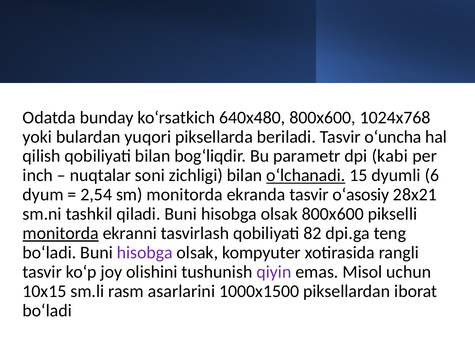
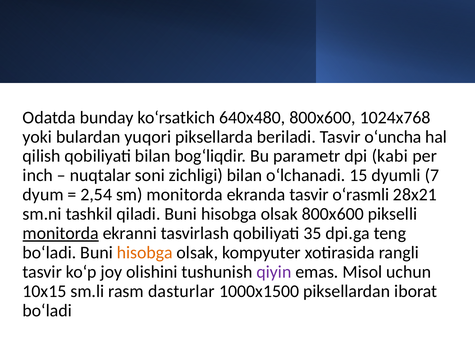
o‘lchanadi underline: present -> none
6: 6 -> 7
o‘asosiy: o‘asosiy -> o‘rasmli
82: 82 -> 35
hisobga at (145, 252) colour: purple -> orange
asarlarini: asarlarini -> dasturlar
